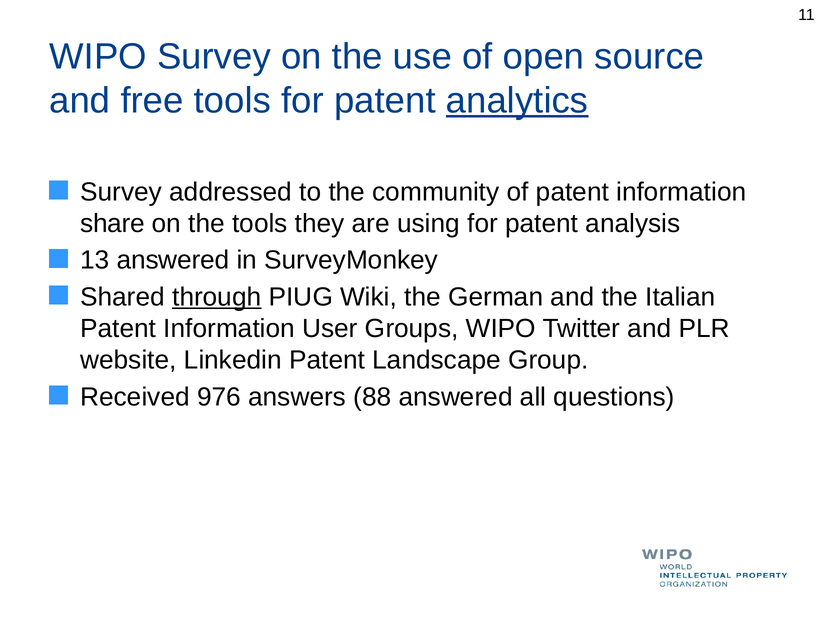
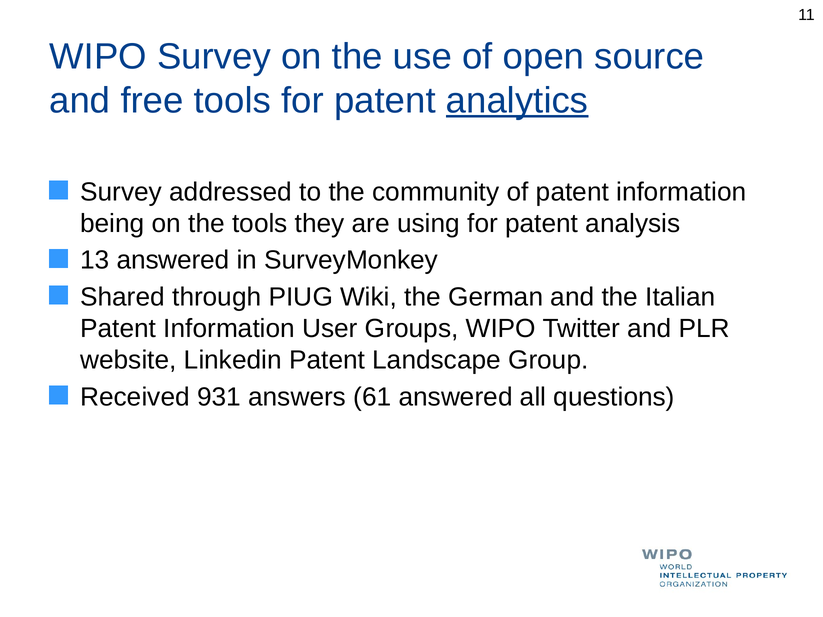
share: share -> being
through underline: present -> none
976: 976 -> 931
88: 88 -> 61
